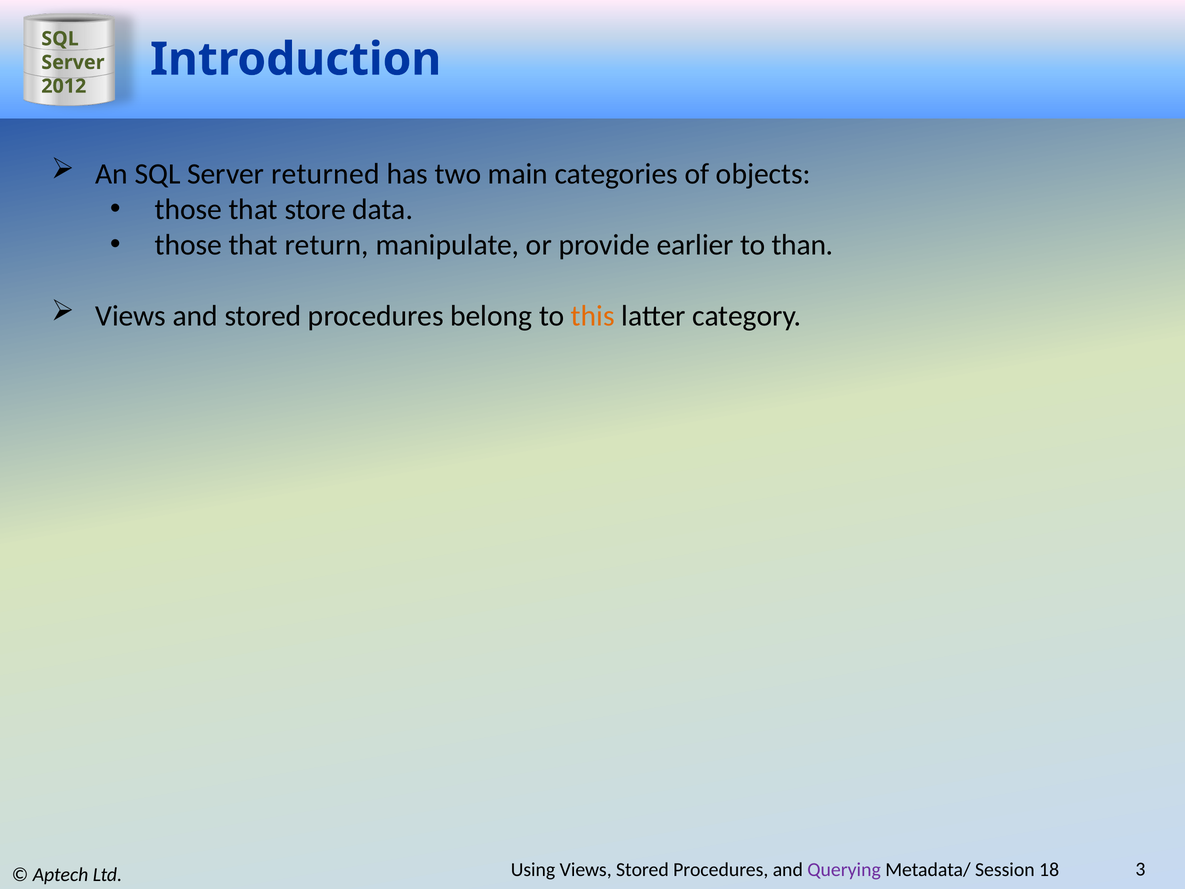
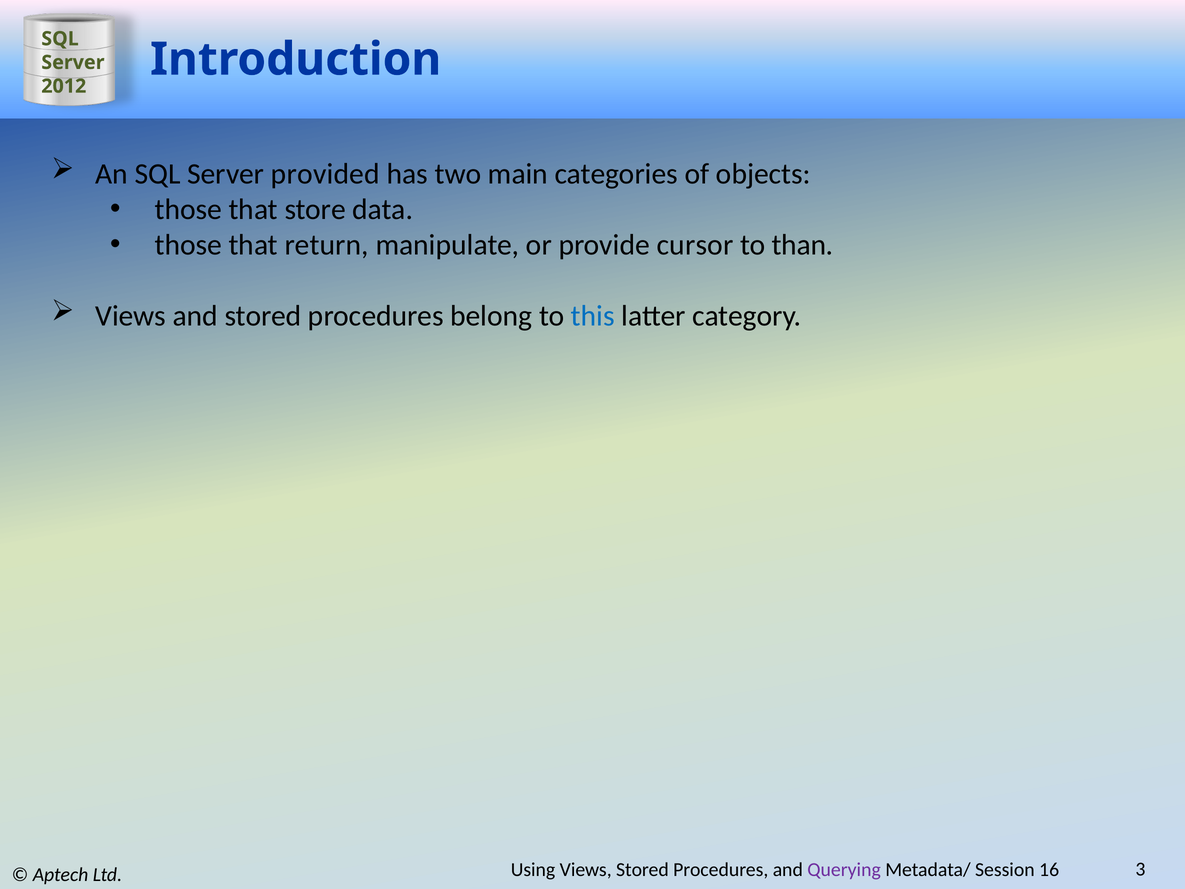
returned: returned -> provided
earlier: earlier -> cursor
this colour: orange -> blue
18: 18 -> 16
